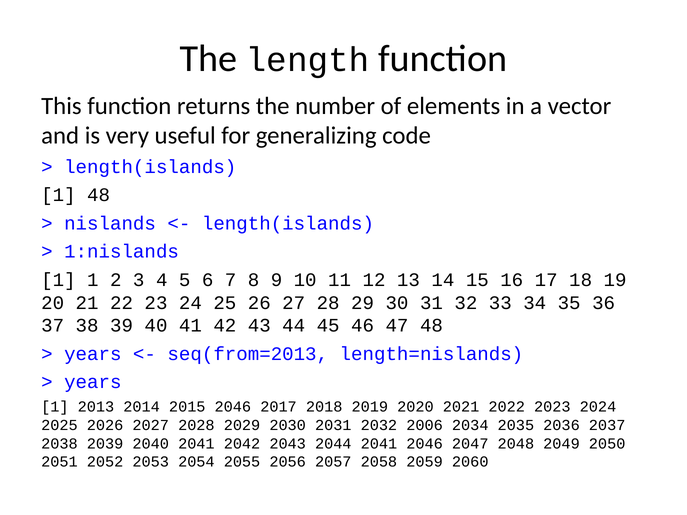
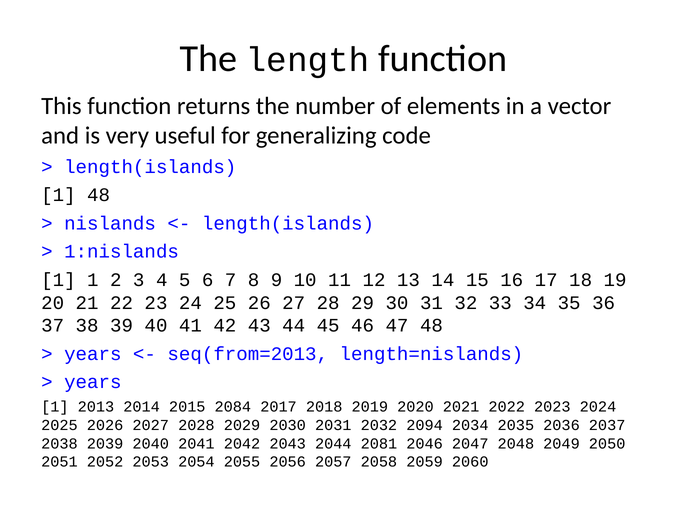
2015 2046: 2046 -> 2084
2006: 2006 -> 2094
2044 2041: 2041 -> 2081
